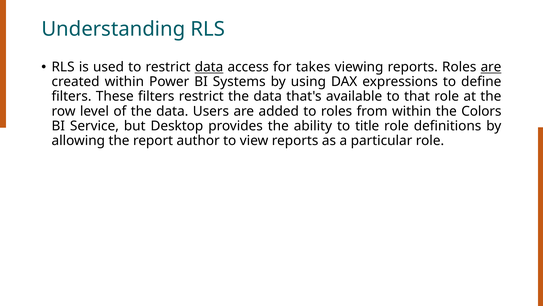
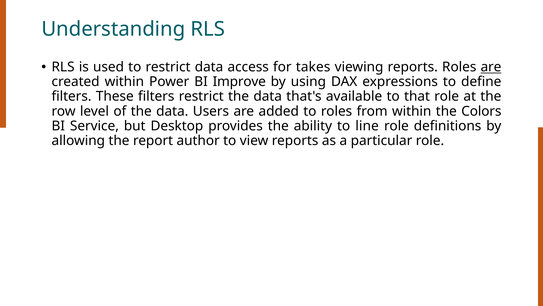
data at (209, 67) underline: present -> none
Systems: Systems -> Improve
title: title -> line
